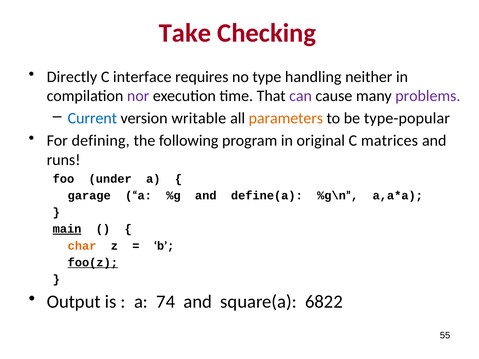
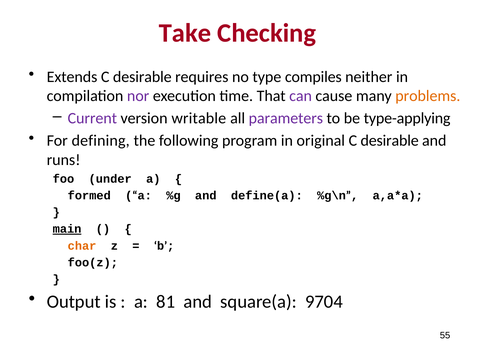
Directly: Directly -> Extends
interface at (142, 77): interface -> desirable
handling: handling -> compiles
problems colour: purple -> orange
Current colour: blue -> purple
parameters colour: orange -> purple
type-popular: type-popular -> type-applying
original C matrices: matrices -> desirable
garage: garage -> formed
foo(z underline: present -> none
74: 74 -> 81
6822: 6822 -> 9704
